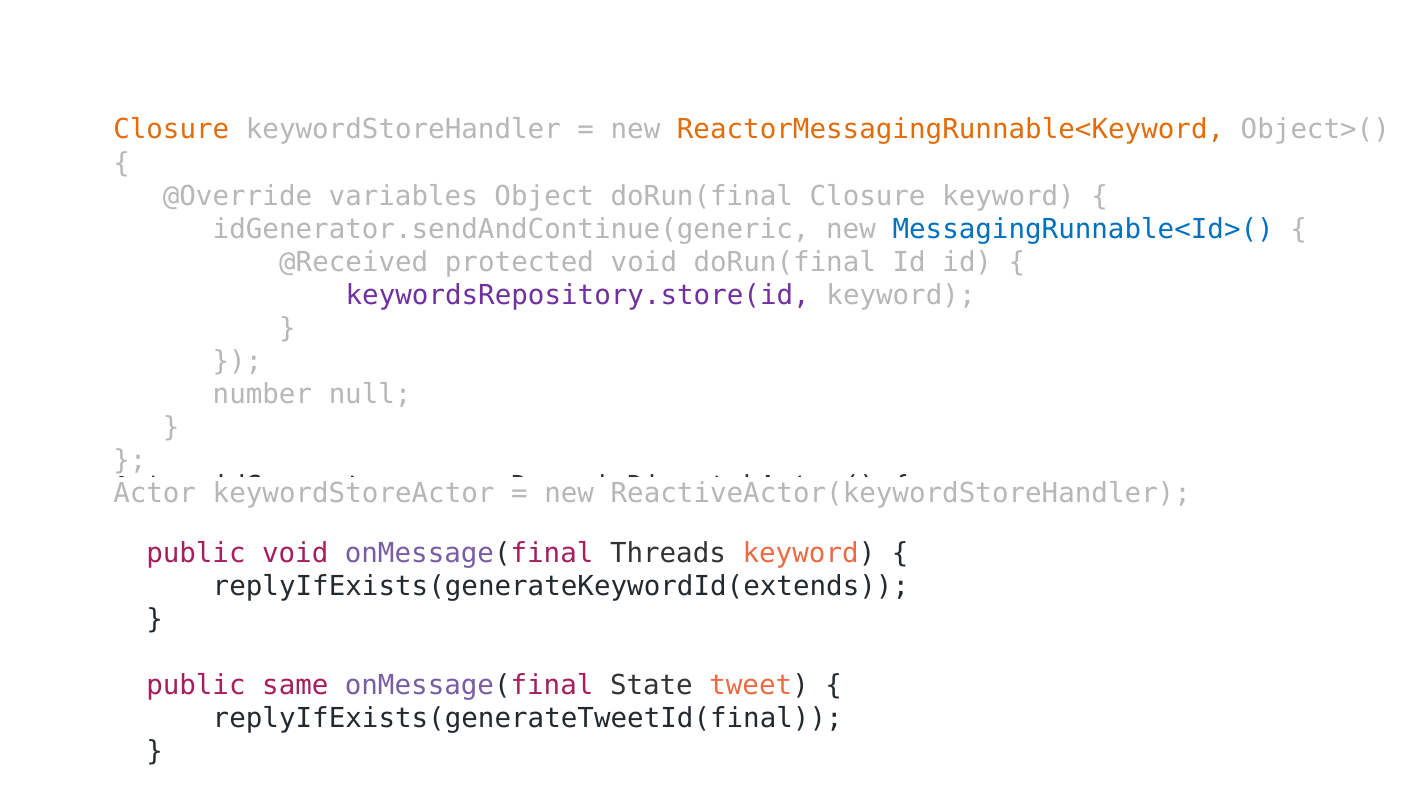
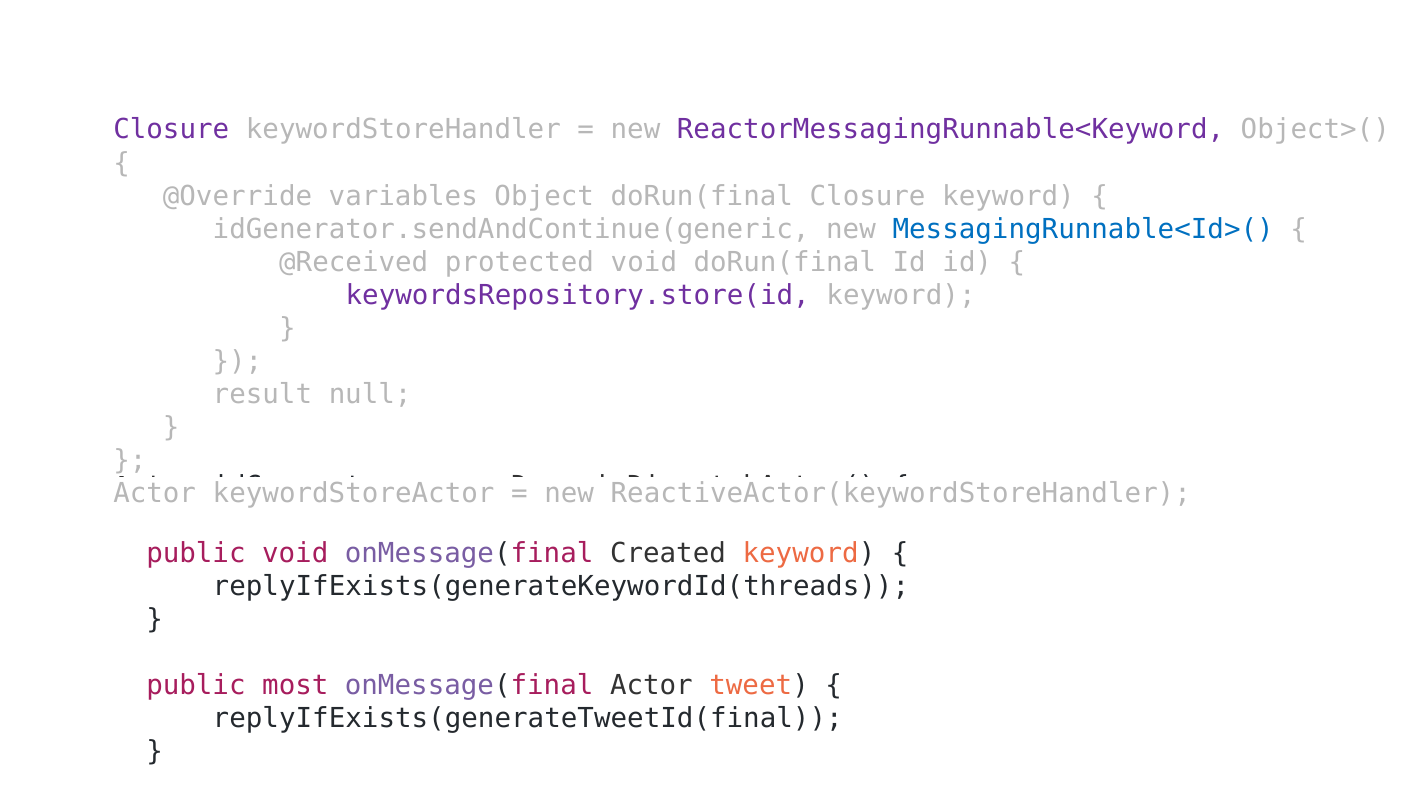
Closure at (171, 130) colour: orange -> purple
ReactorMessagingRunnable<Keyword colour: orange -> purple
number: number -> result
Threads: Threads -> Created
replyIfExists(generateKeywordId(extends: replyIfExists(generateKeywordId(extends -> replyIfExists(generateKeywordId(threads
same: same -> most
onMessage(final State: State -> Actor
